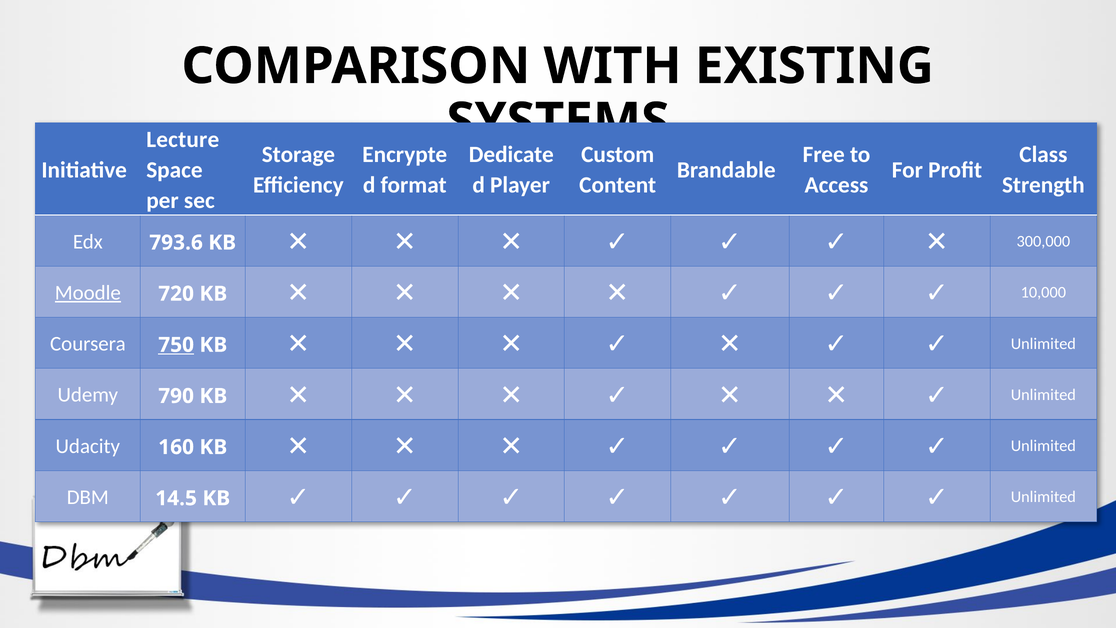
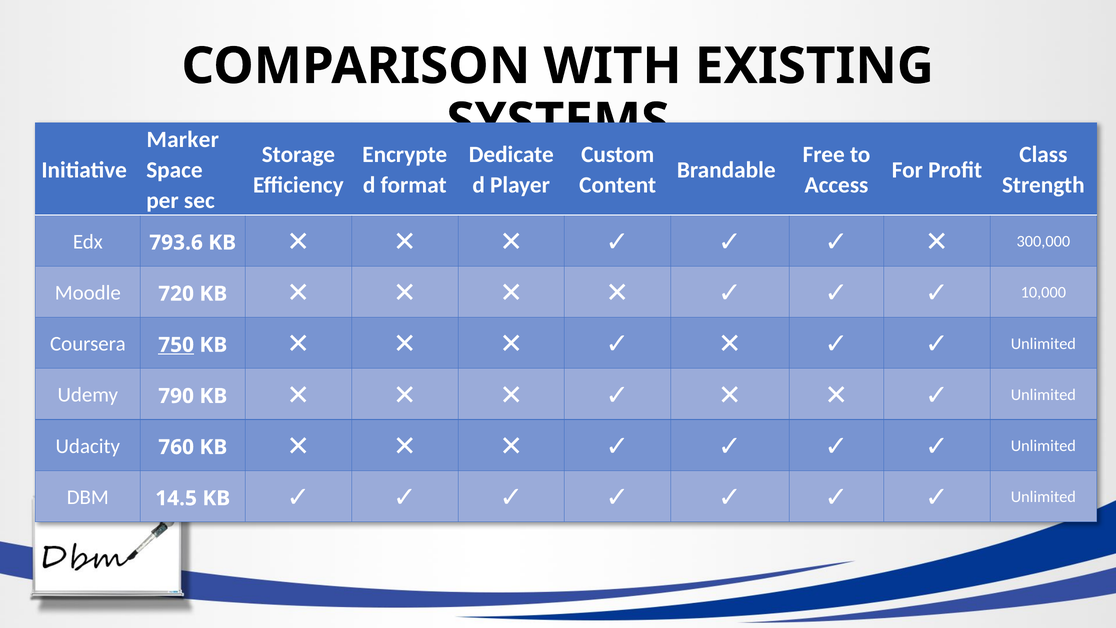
Lecture: Lecture -> Marker
Moodle underline: present -> none
160: 160 -> 760
